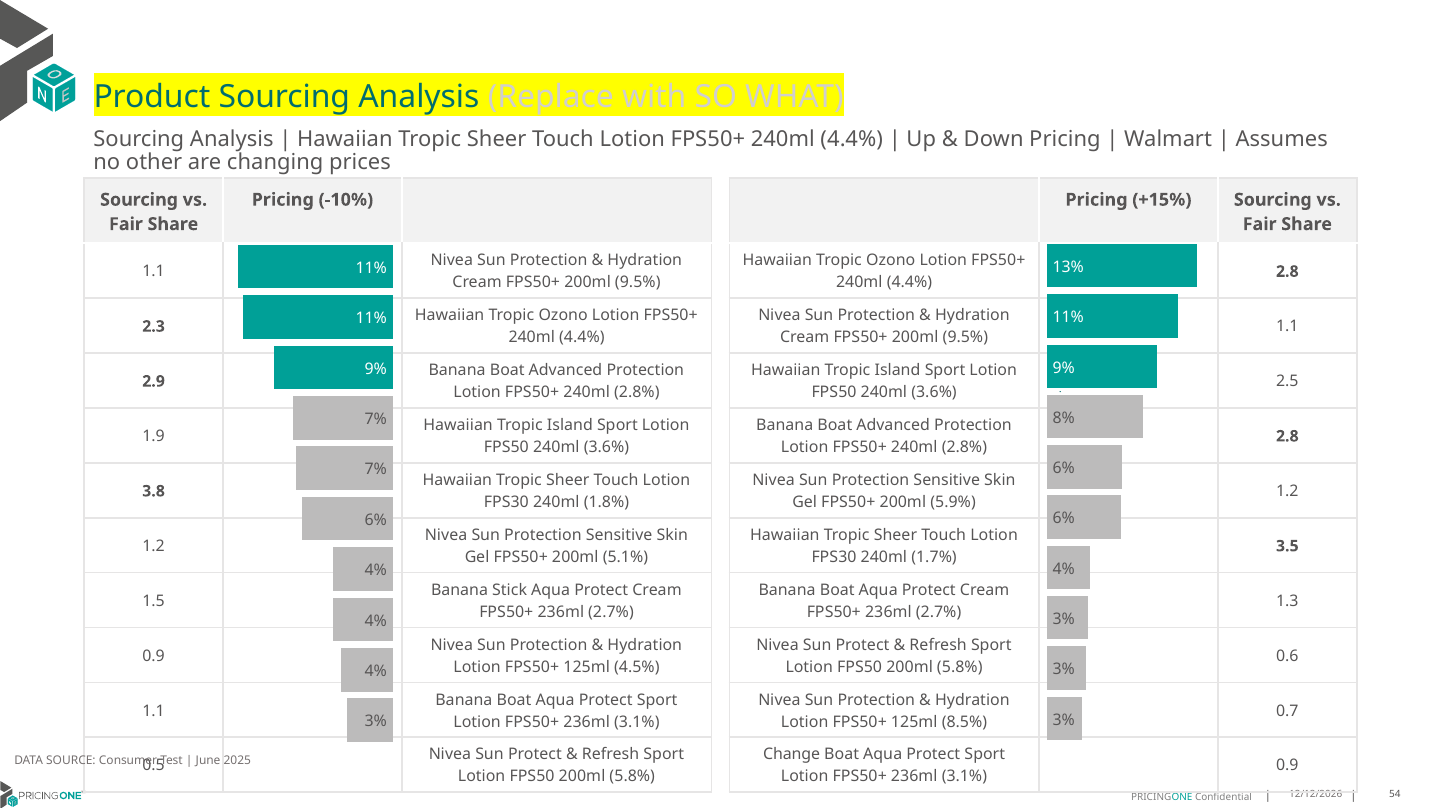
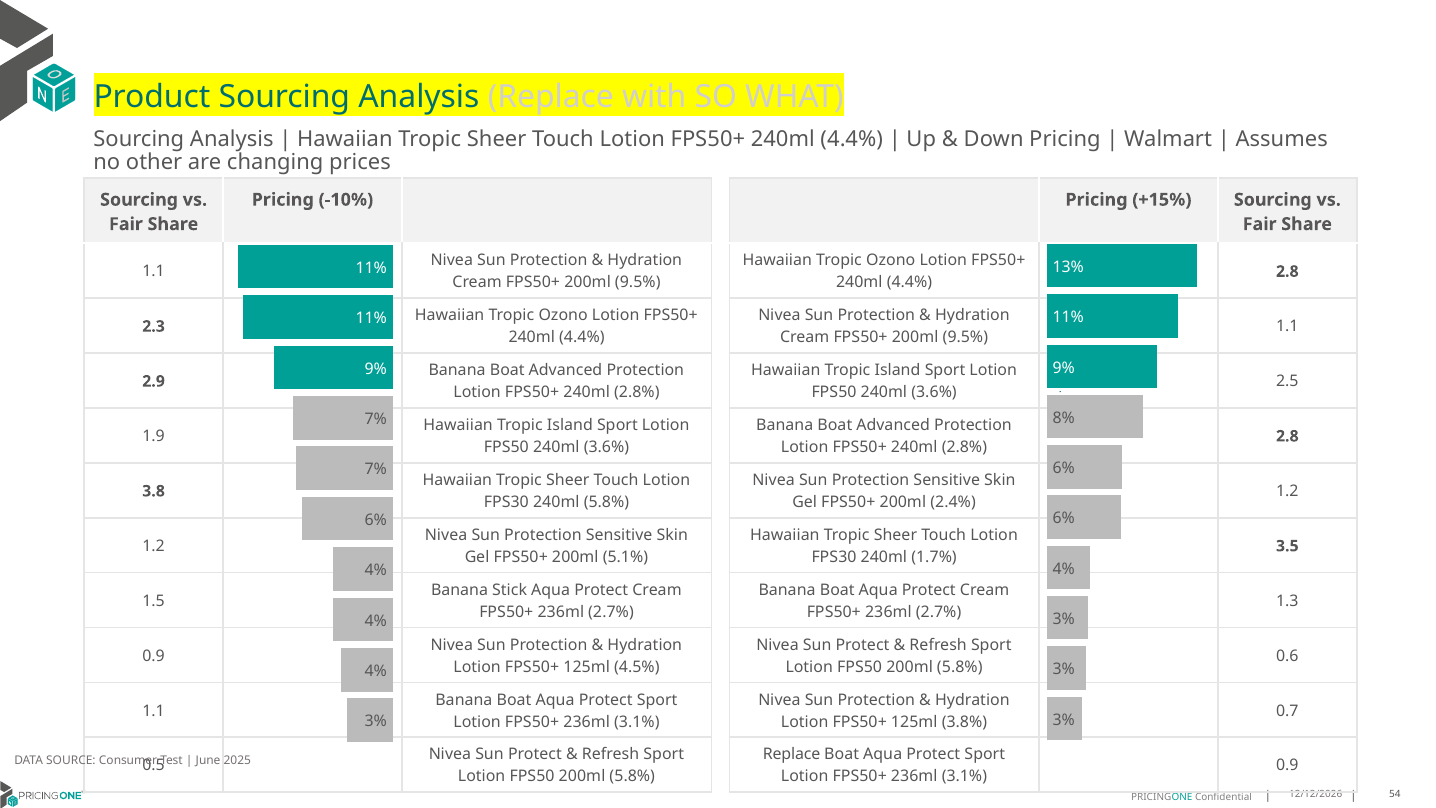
240ml 1.8%: 1.8% -> 5.8%
5.9%: 5.9% -> 2.4%
8.5%: 8.5% -> 3.8%
Change at (792, 754): Change -> Replace
